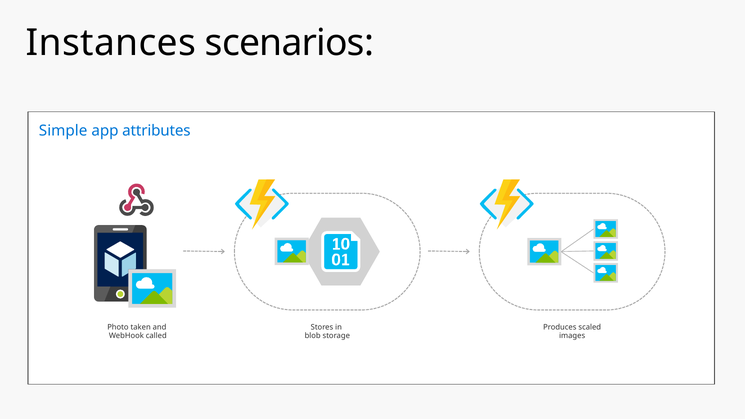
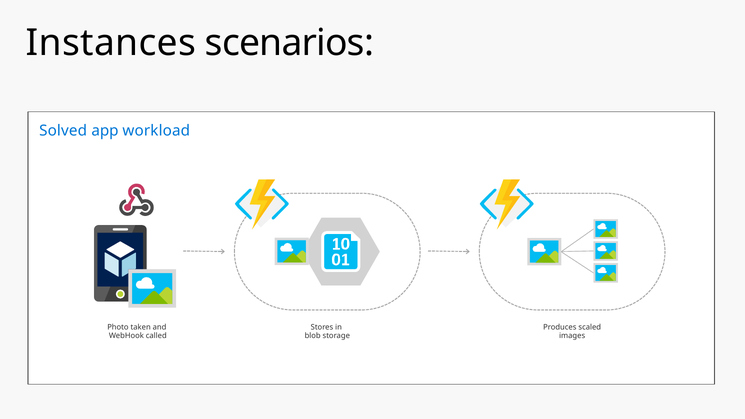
Simple: Simple -> Solved
attributes: attributes -> workload
